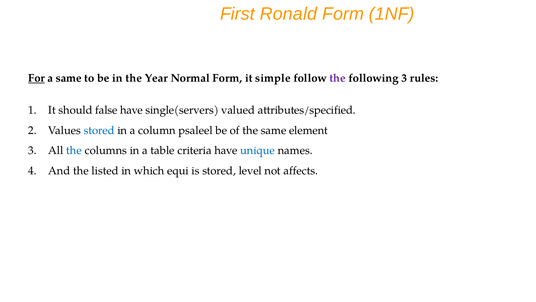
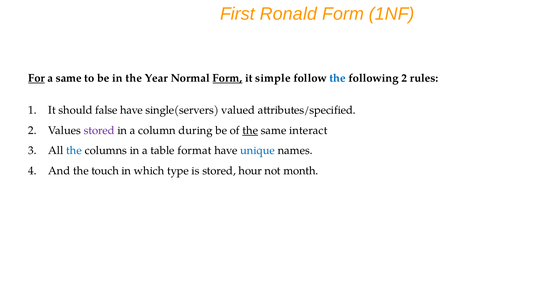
Form at (227, 78) underline: none -> present
the at (338, 78) colour: purple -> blue
following 3: 3 -> 2
stored at (99, 130) colour: blue -> purple
psaleel: psaleel -> during
the at (250, 130) underline: none -> present
element: element -> interact
criteria: criteria -> format
listed: listed -> touch
equi: equi -> type
level: level -> hour
affects: affects -> month
